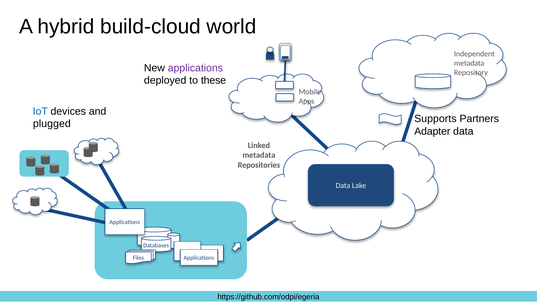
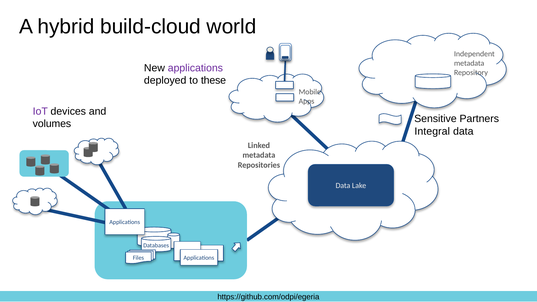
IoT colour: blue -> purple
Supports: Supports -> Sensitive
plugged: plugged -> volumes
Adapter: Adapter -> Integral
